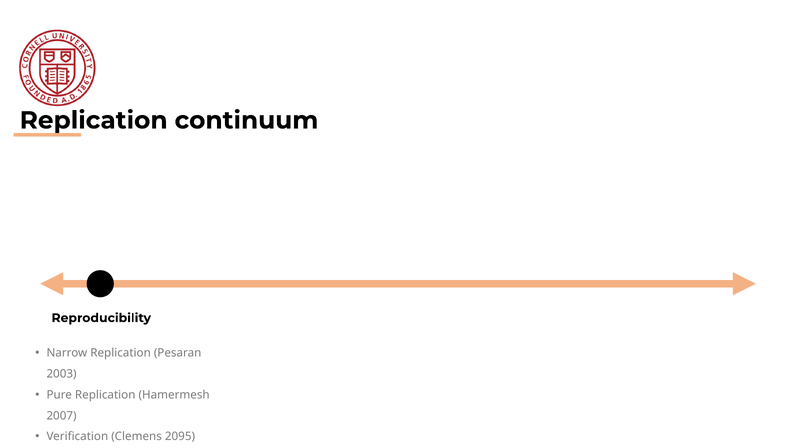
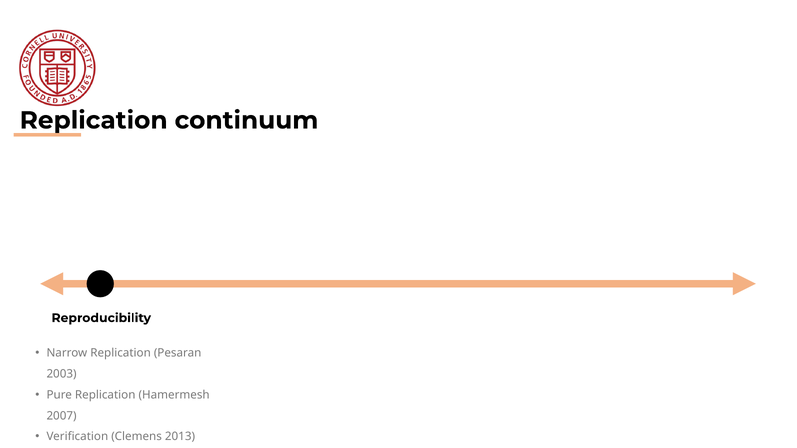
2095: 2095 -> 2013
